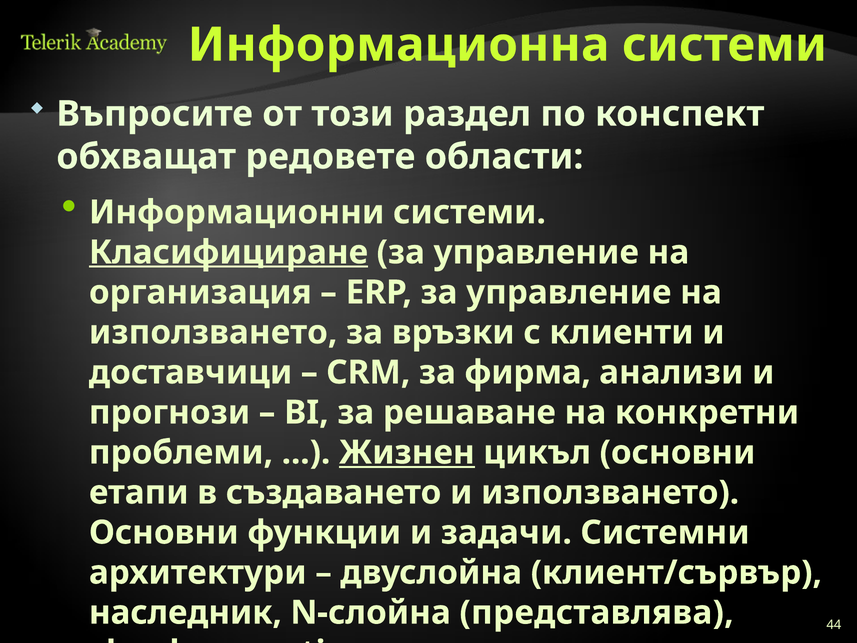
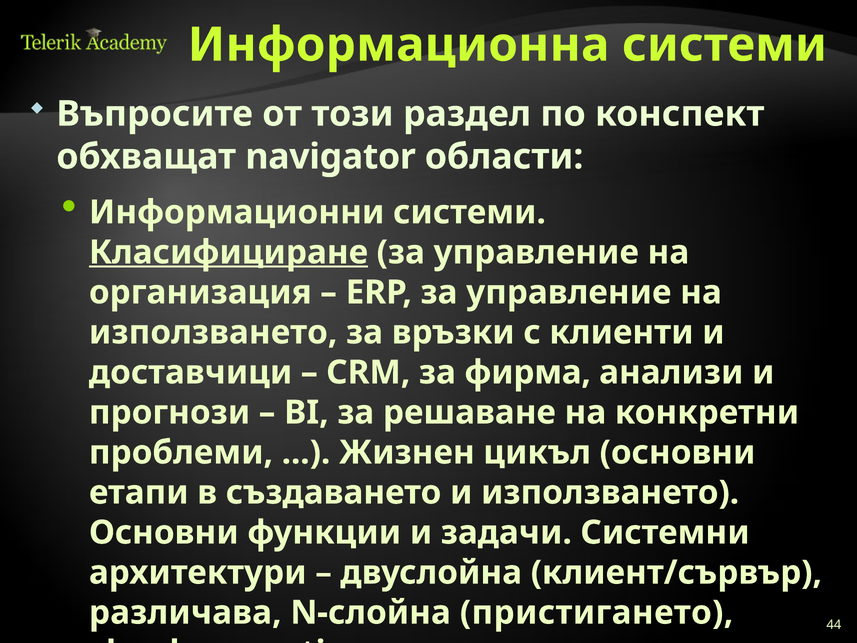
редовете: редовете -> navigator
Жизнен underline: present -> none
наследник: наследник -> различава
представлява: представлява -> пристигането
